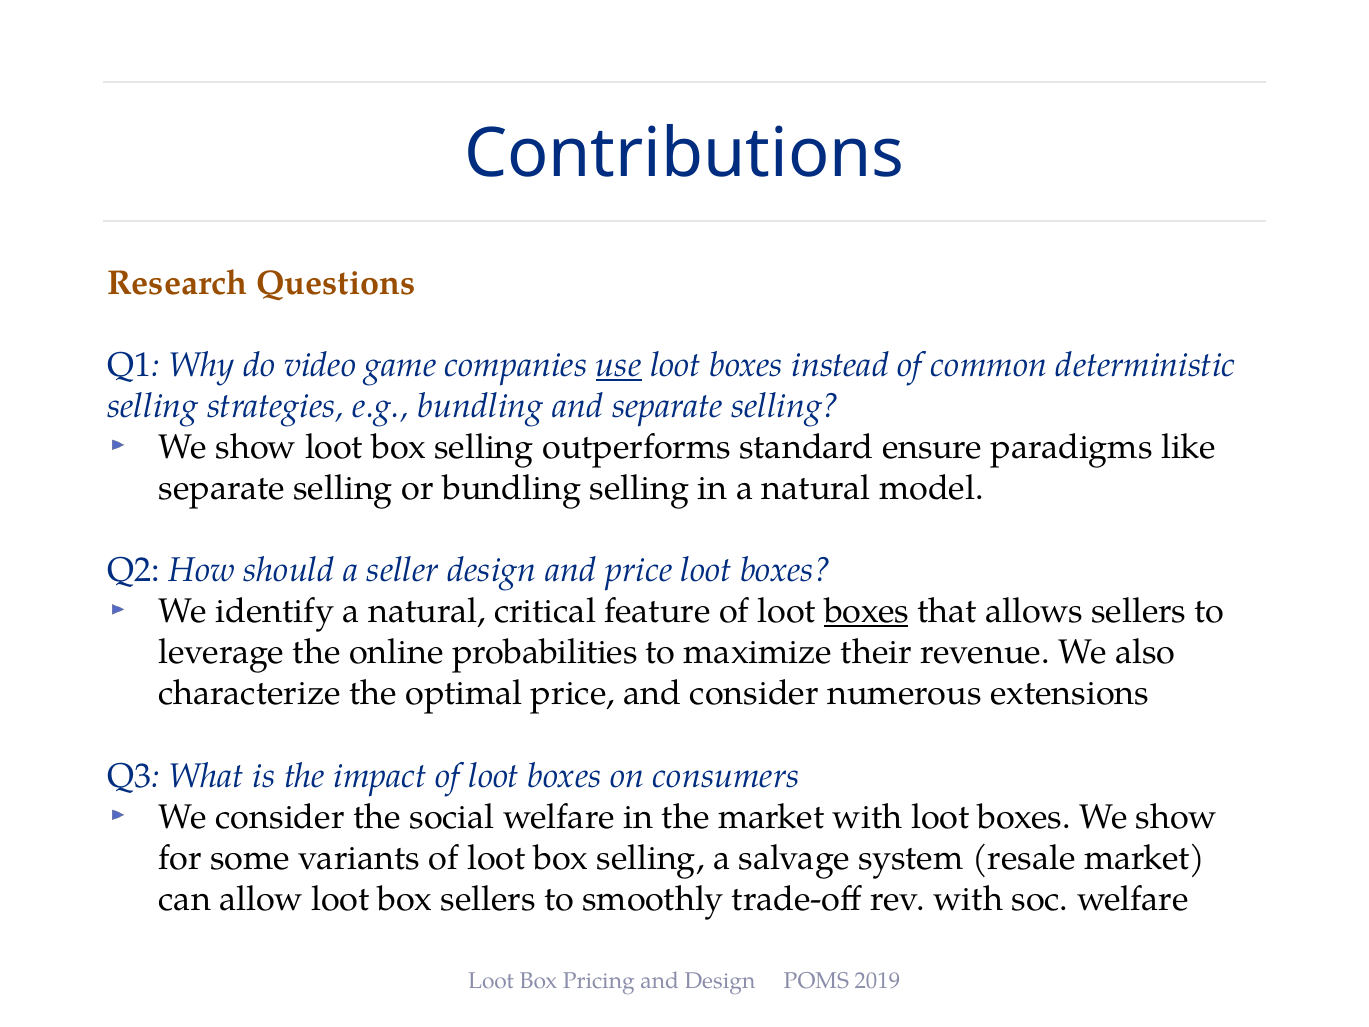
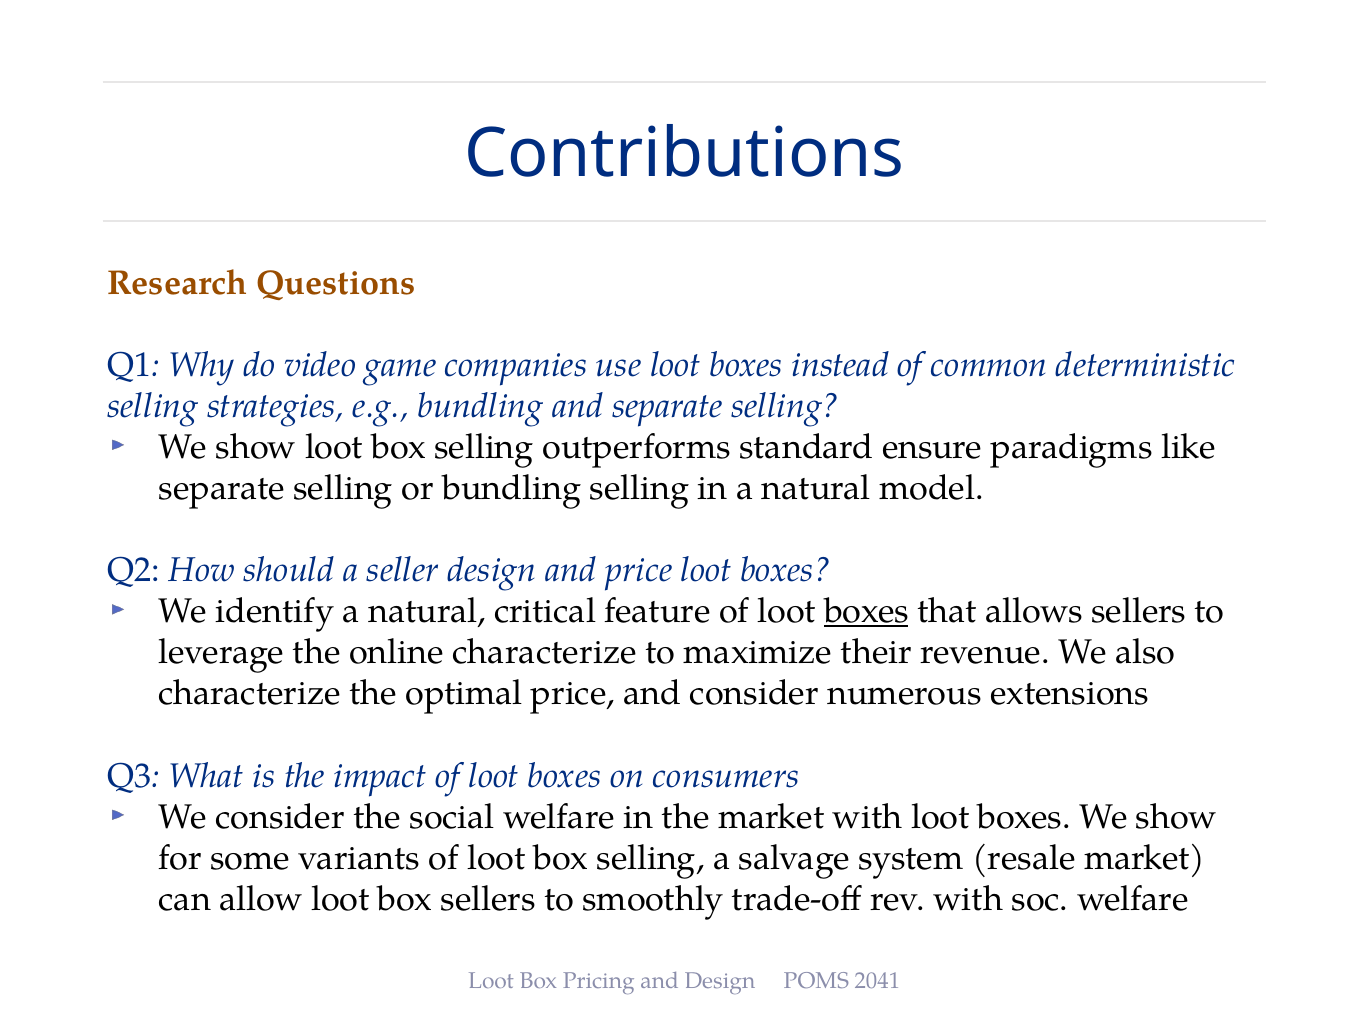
use underline: present -> none
online probabilities: probabilities -> characterize
2019: 2019 -> 2041
